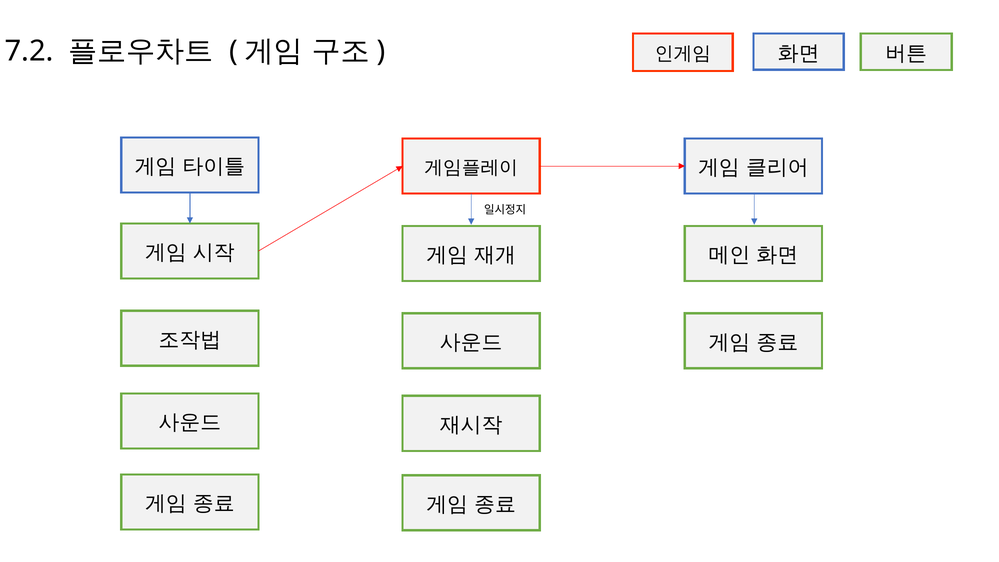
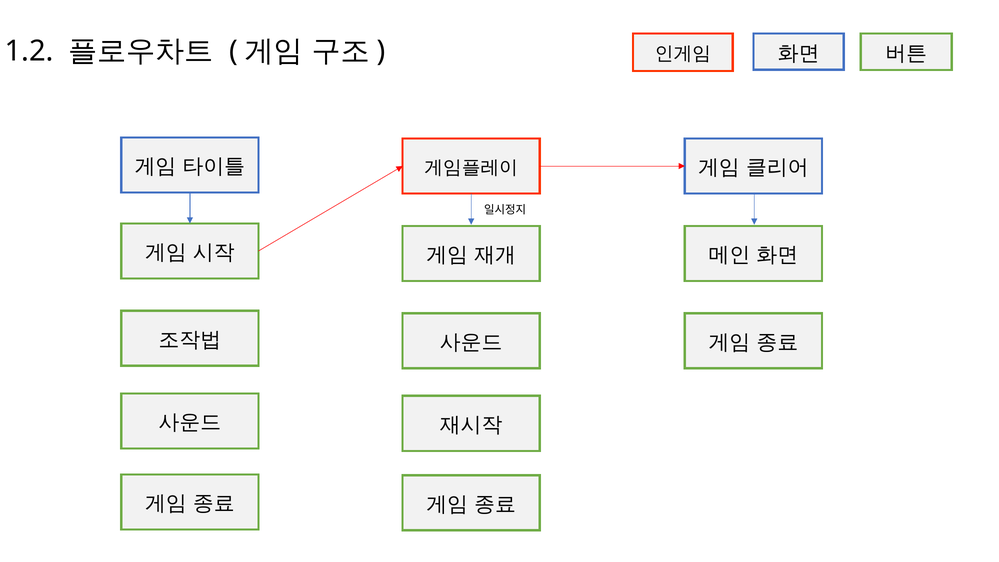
7.2: 7.2 -> 1.2
